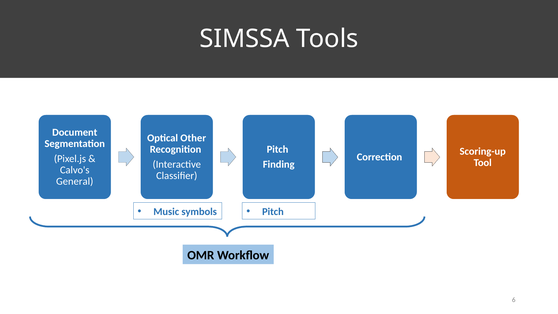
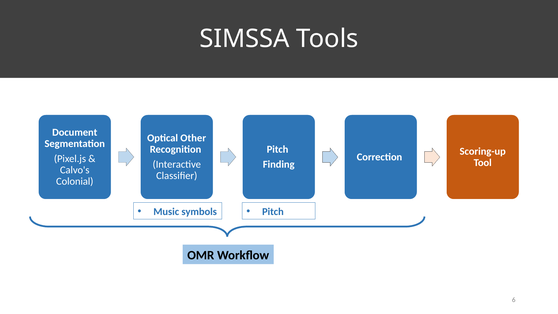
General: General -> Colonial
